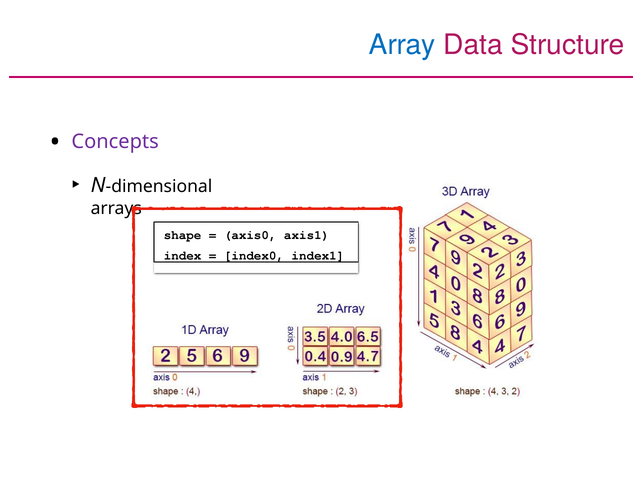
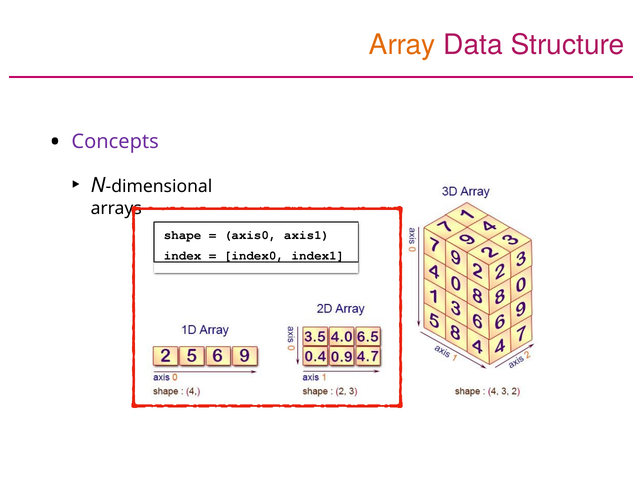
Array colour: blue -> orange
